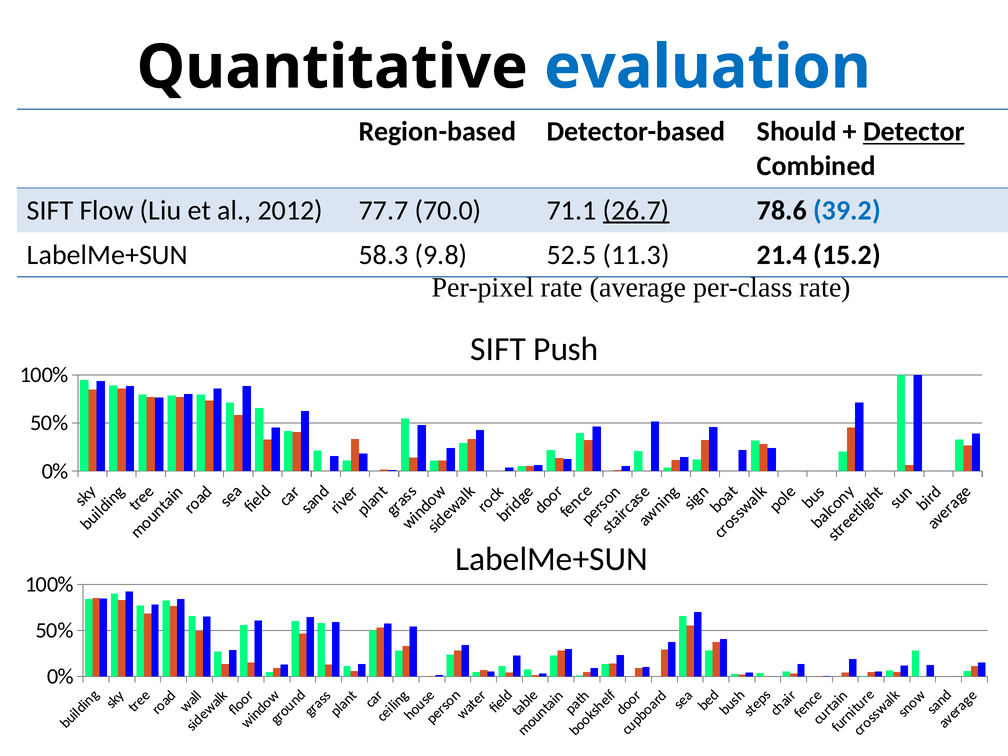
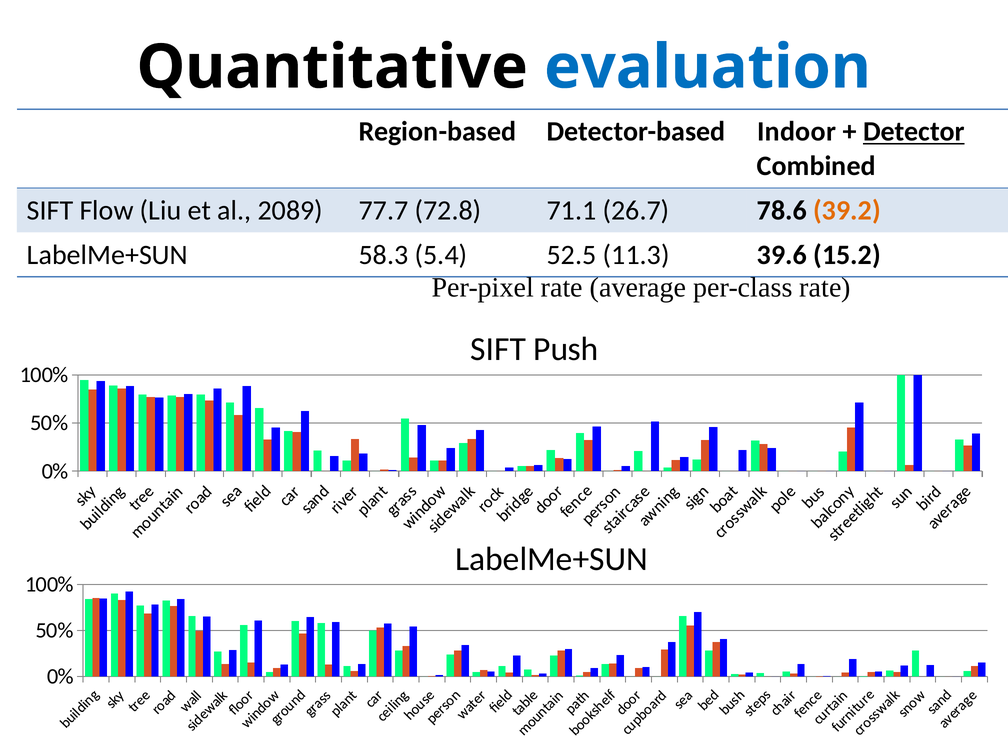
Should: Should -> Indoor
2012: 2012 -> 2089
70.0: 70.0 -> 72.8
26.7 underline: present -> none
39.2 colour: blue -> orange
9.8: 9.8 -> 5.4
21.4: 21.4 -> 39.6
